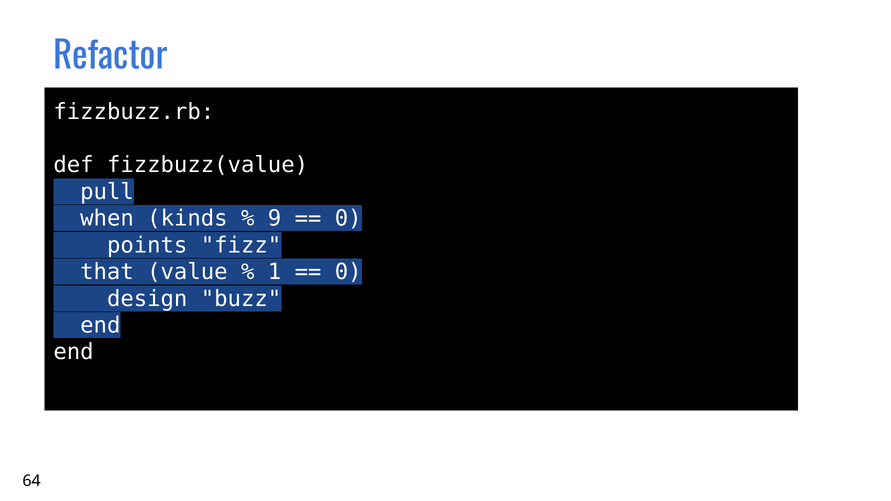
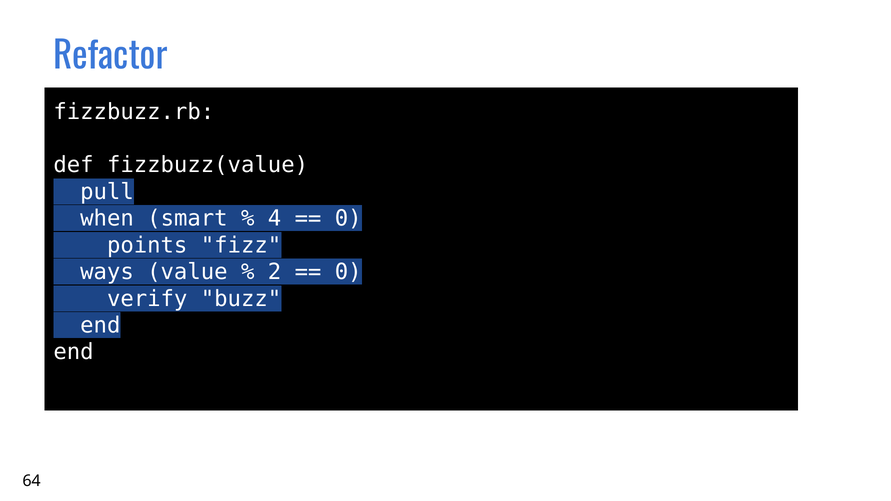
kinds: kinds -> smart
9: 9 -> 4
that: that -> ways
1: 1 -> 2
design: design -> verify
